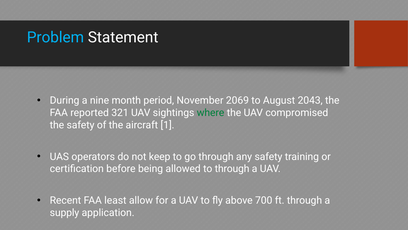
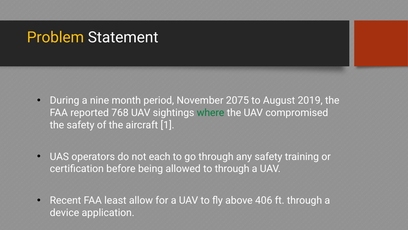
Problem colour: light blue -> yellow
2069: 2069 -> 2075
2043: 2043 -> 2019
321: 321 -> 768
keep: keep -> each
700: 700 -> 406
supply: supply -> device
